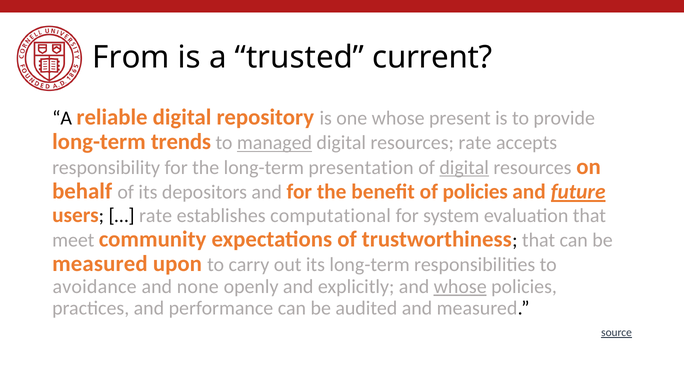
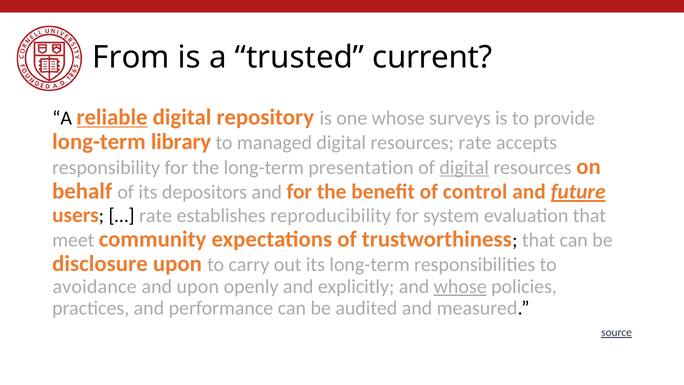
reliable underline: none -> present
present: present -> surveys
trends: trends -> library
managed underline: present -> none
of policies: policies -> control
computational: computational -> reproducibility
measured at (100, 263): measured -> disclosure
and none: none -> upon
